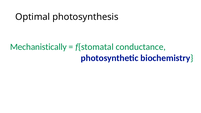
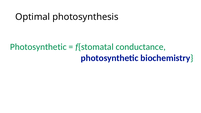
Mechanistically at (38, 47): Mechanistically -> Photosynthetic
